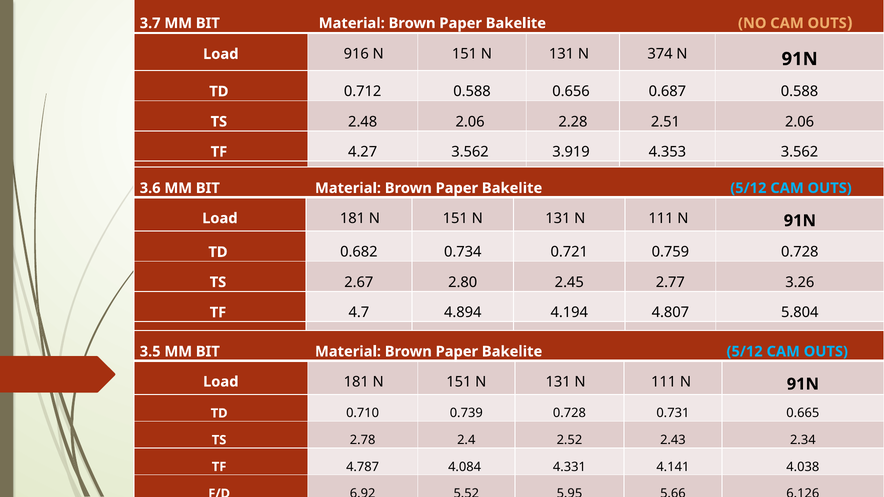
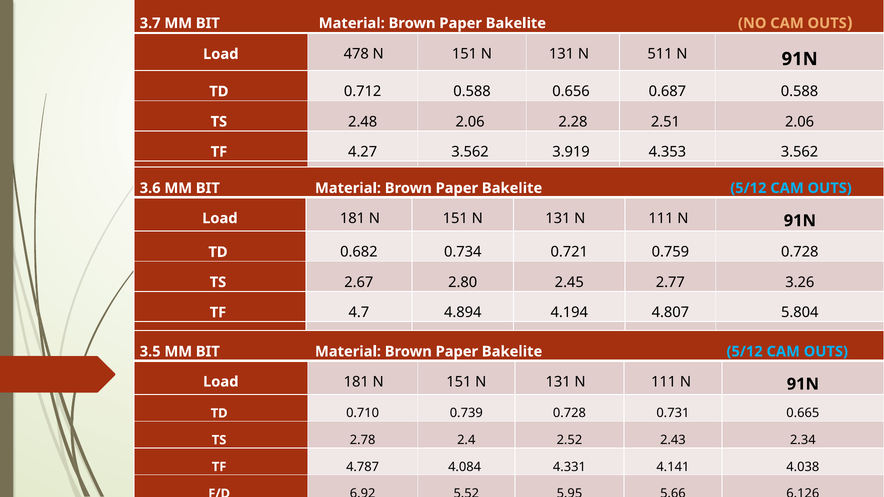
916: 916 -> 478
374: 374 -> 511
